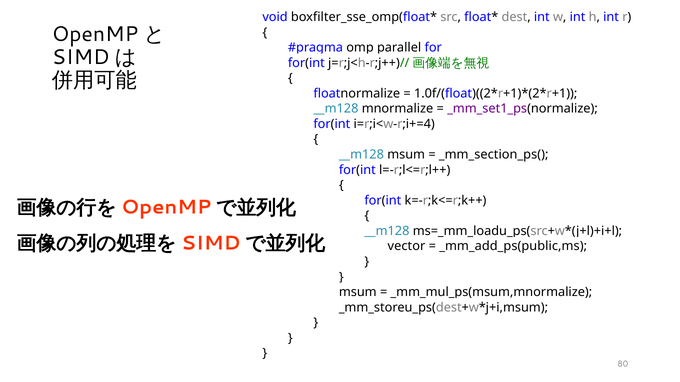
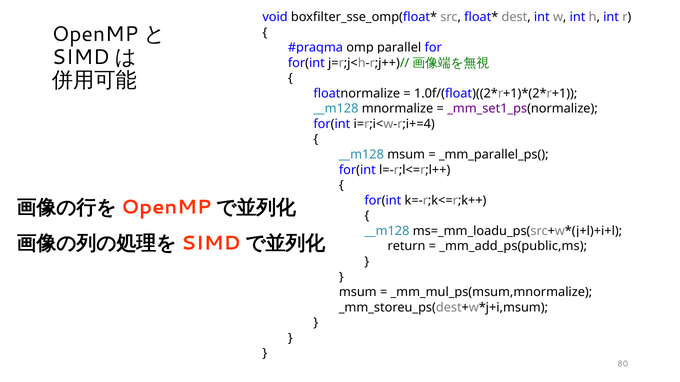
_mm_section_ps(: _mm_section_ps( -> _mm_parallel_ps(
vector: vector -> return
